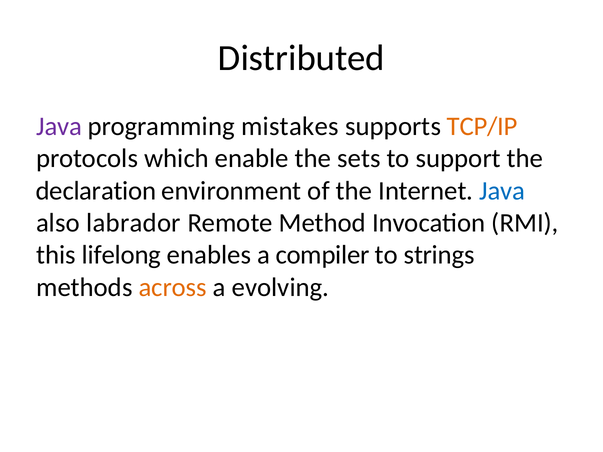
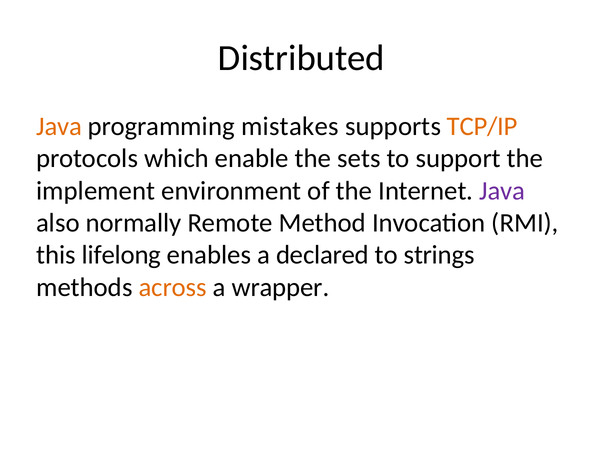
Java at (59, 126) colour: purple -> orange
declaration: declaration -> implement
Java at (502, 191) colour: blue -> purple
labrador: labrador -> normally
compiler: compiler -> declared
evolving: evolving -> wrapper
